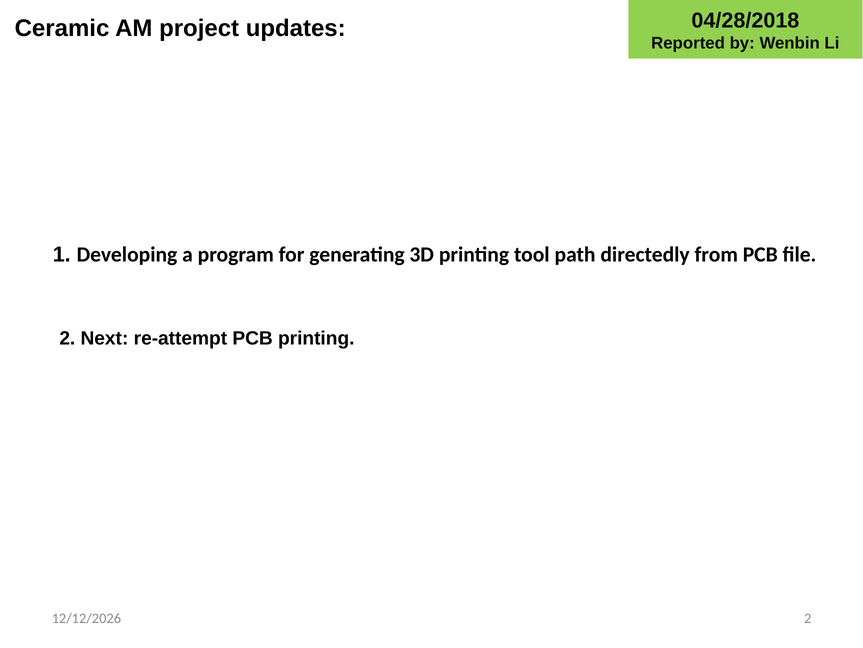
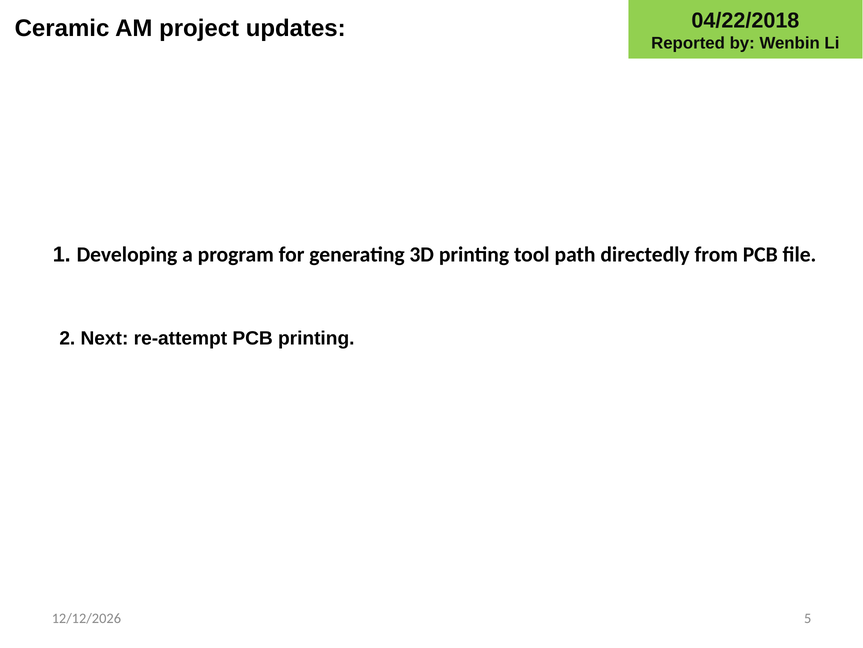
04/28/2018: 04/28/2018 -> 04/22/2018
2 at (808, 618): 2 -> 5
